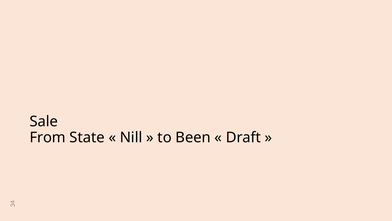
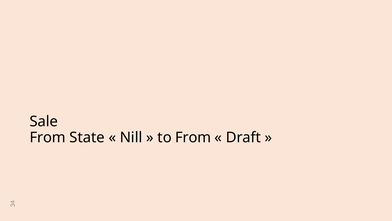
to Been: Been -> From
